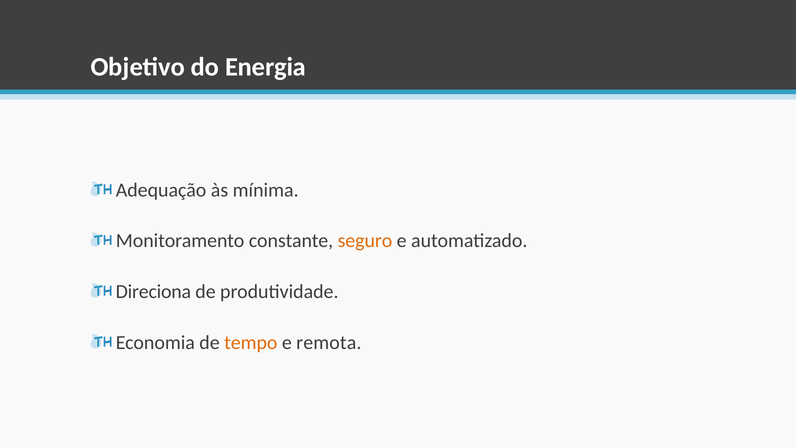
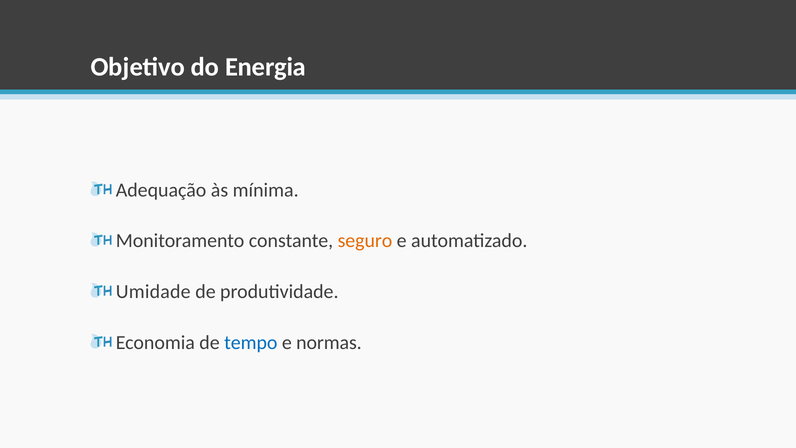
Direciona: Direciona -> Umidade
tempo colour: orange -> blue
remota: remota -> normas
